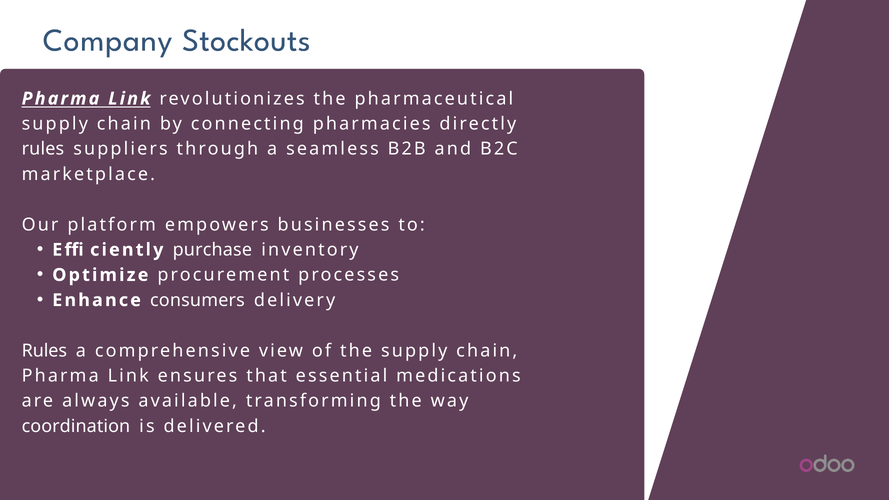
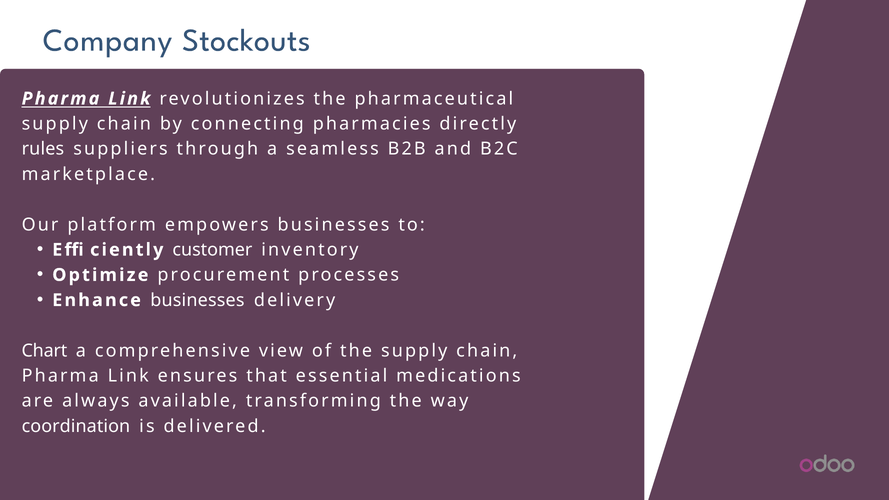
purchase: purchase -> customer
Enhance consumers: consumers -> businesses
Rules at (44, 351): Rules -> Chart
